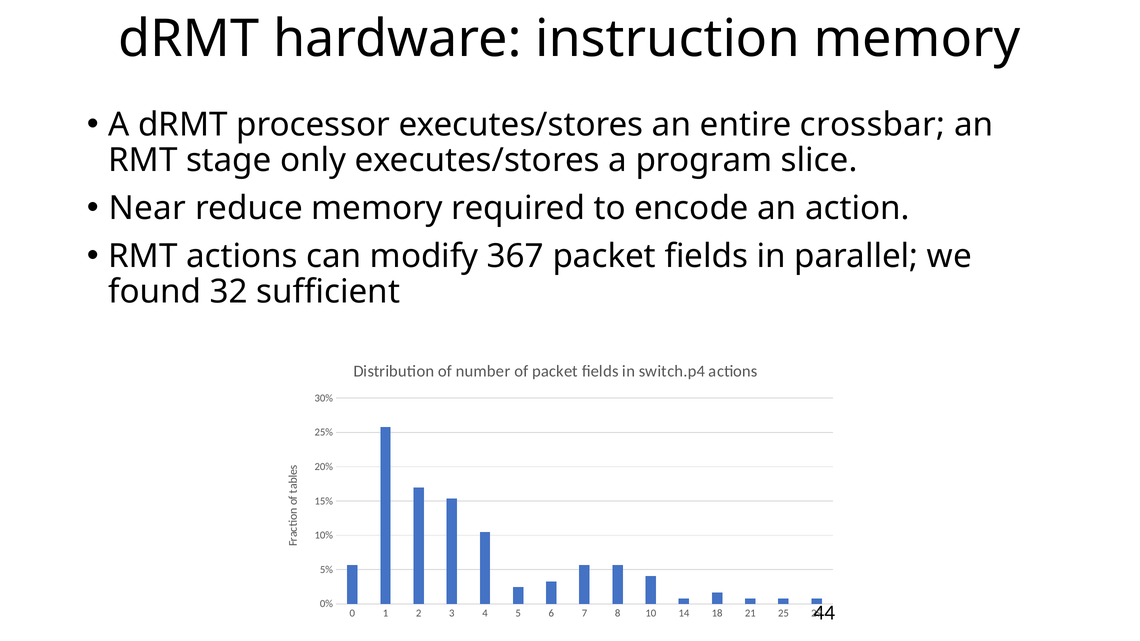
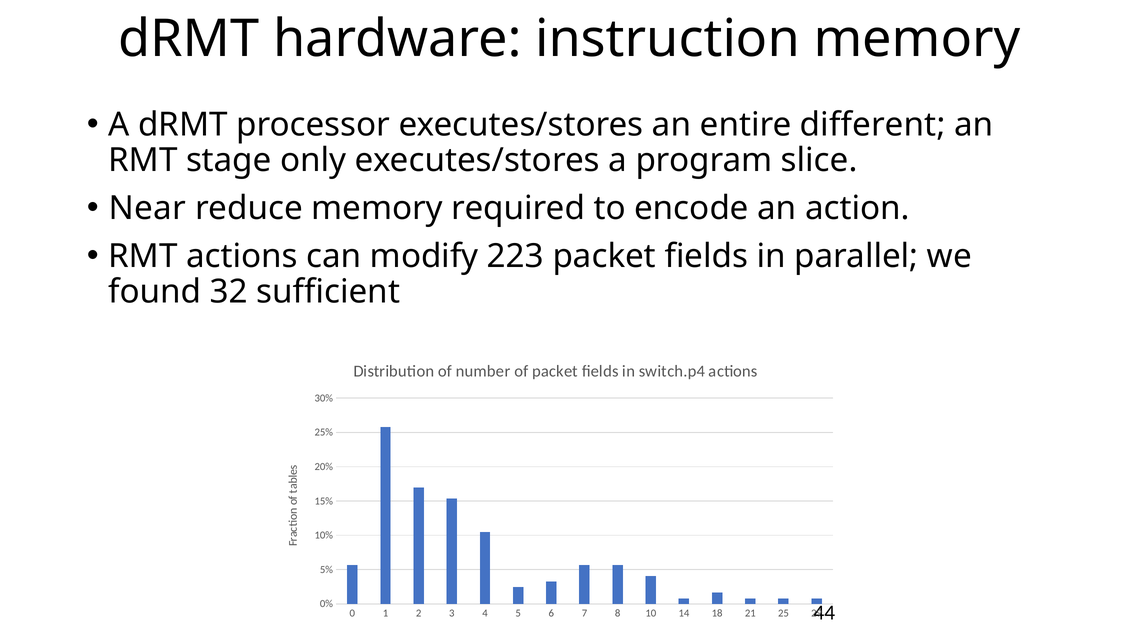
crossbar: crossbar -> different
367: 367 -> 223
